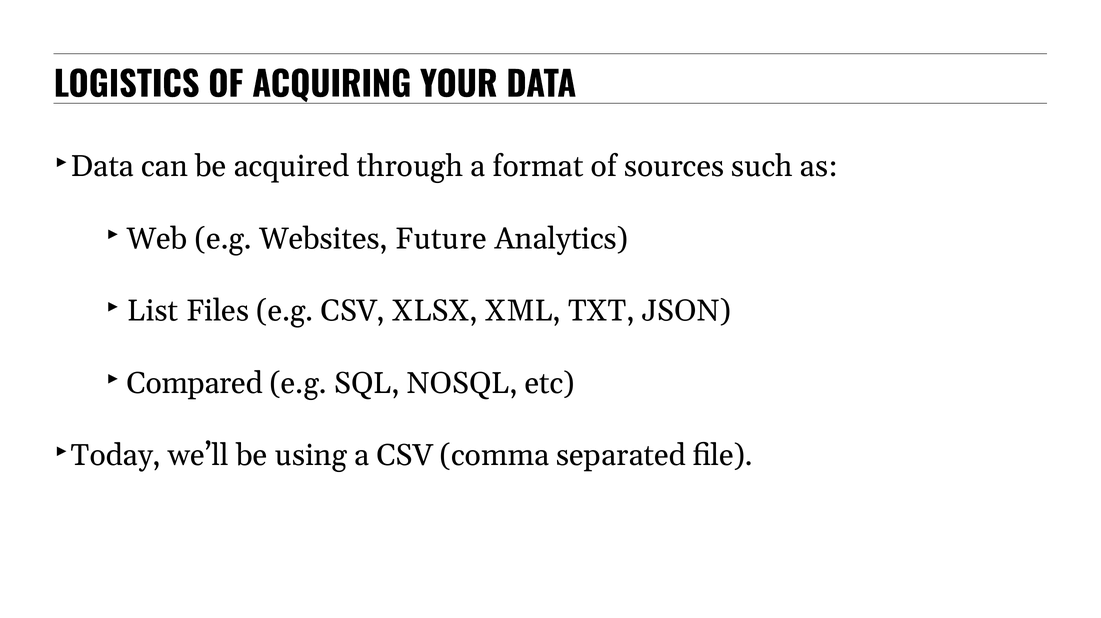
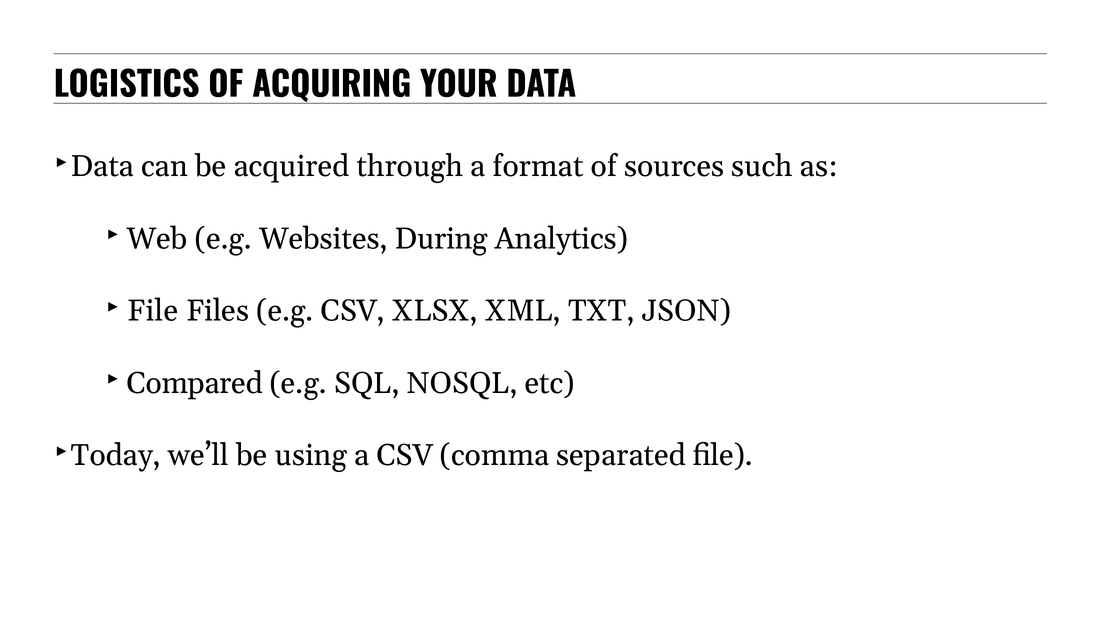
Future: Future -> During
List at (153, 311): List -> File
